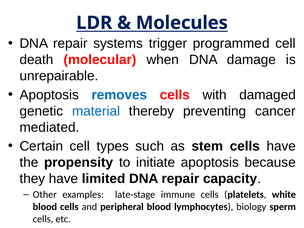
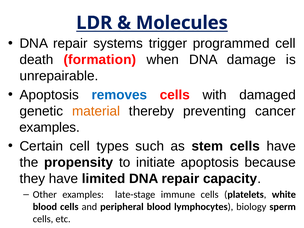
molecular: molecular -> formation
material colour: blue -> orange
mediated at (49, 127): mediated -> examples
